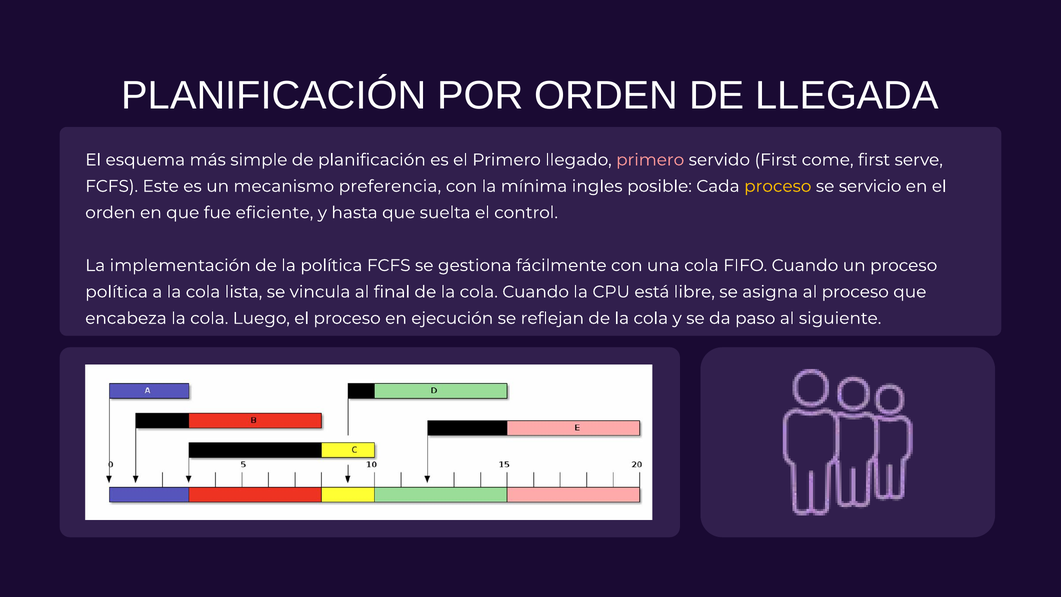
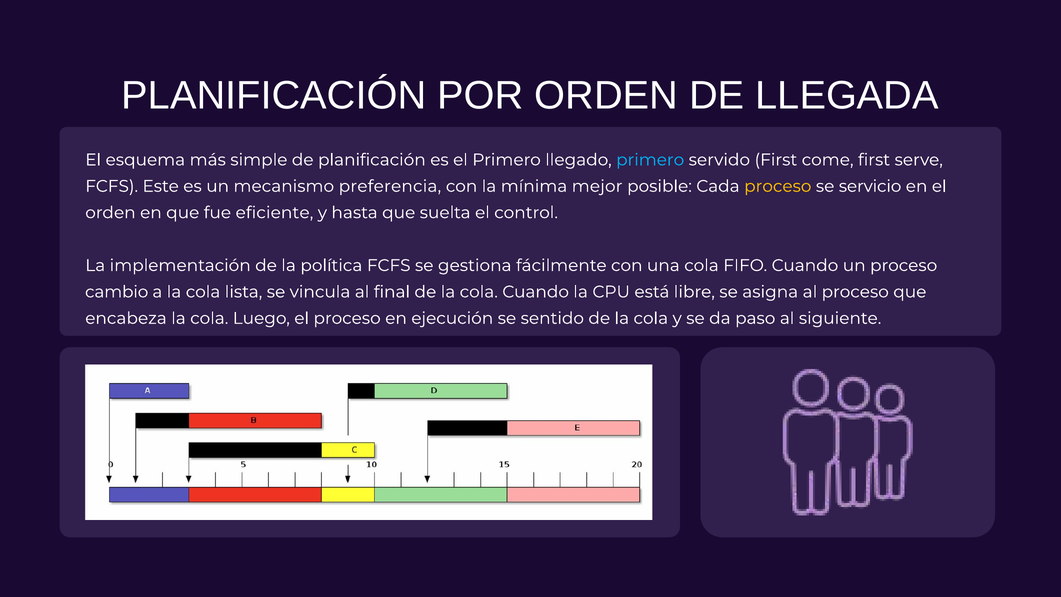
primero at (650, 160) colour: pink -> light blue
ingles: ingles -> mejor
política at (117, 292): política -> cambio
reflejan: reflejan -> sentido
